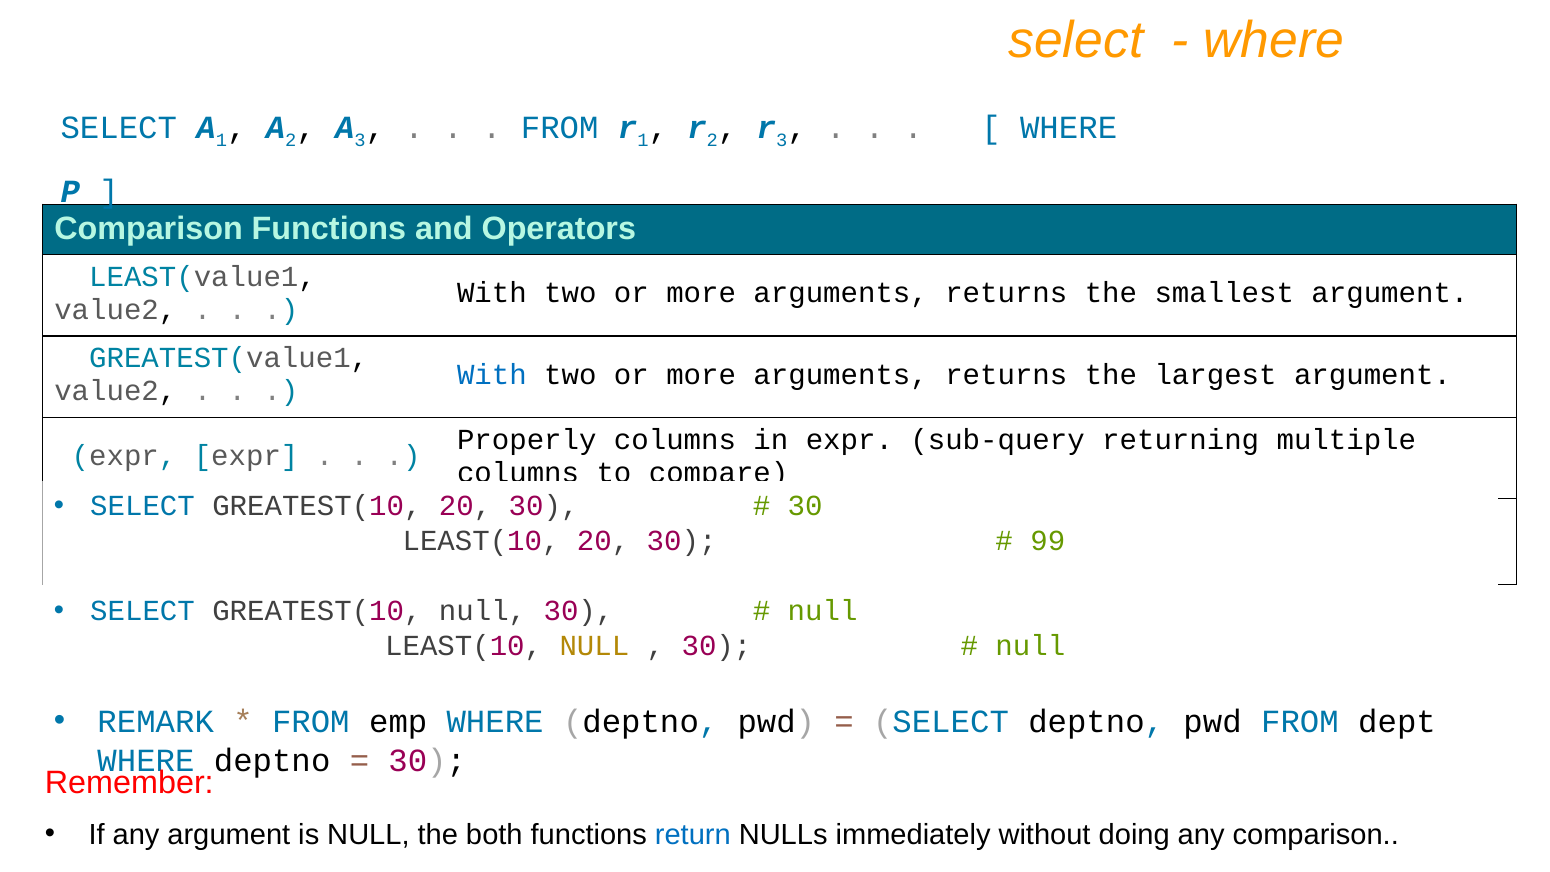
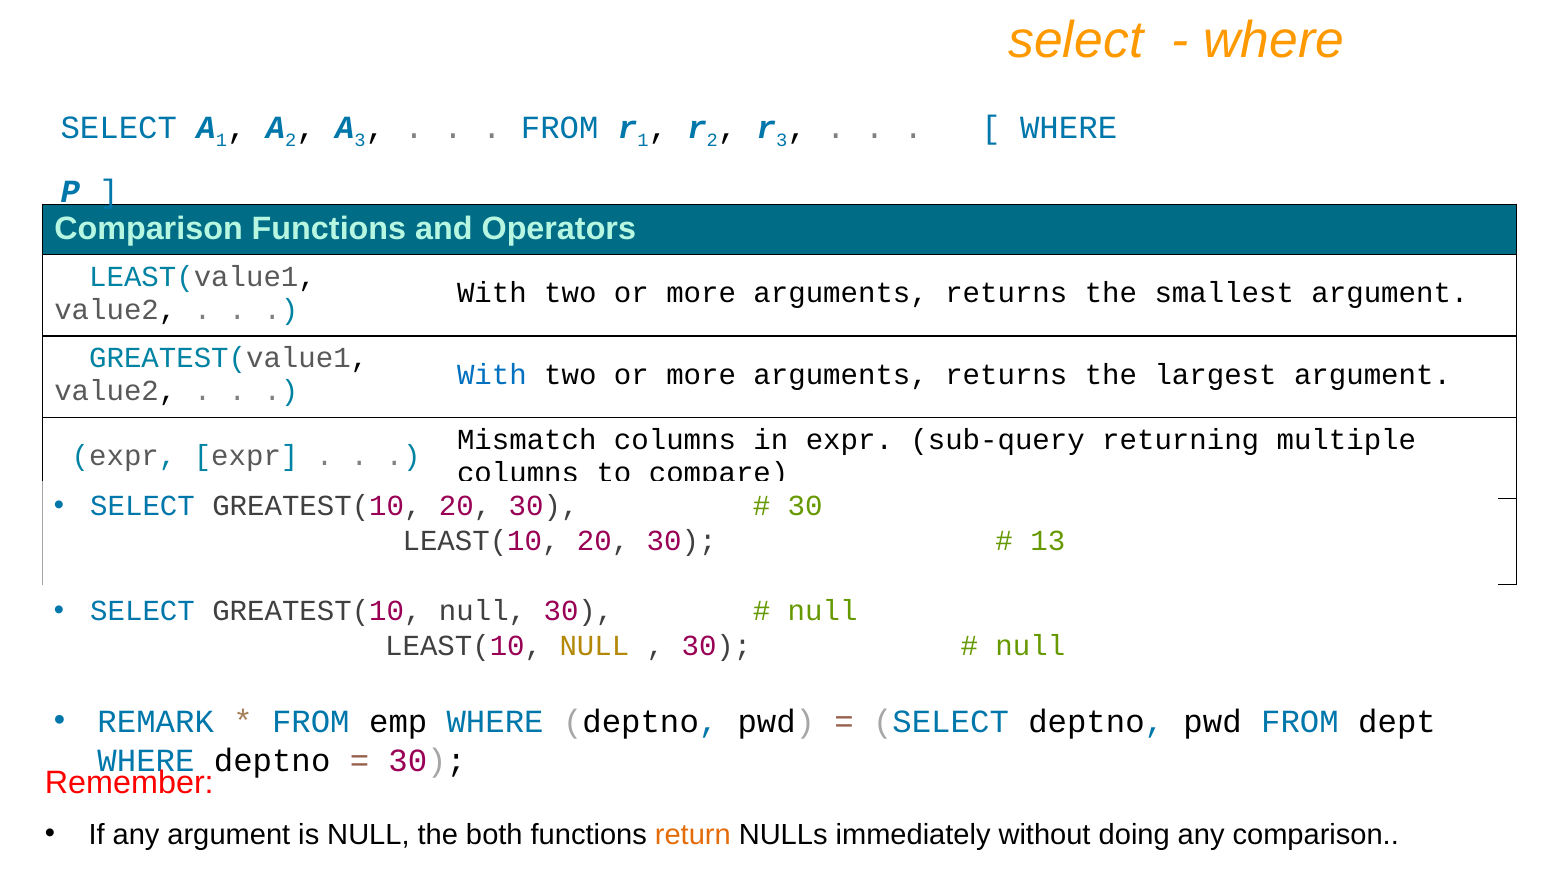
Properly: Properly -> Mismatch
99: 99 -> 13
return colour: blue -> orange
